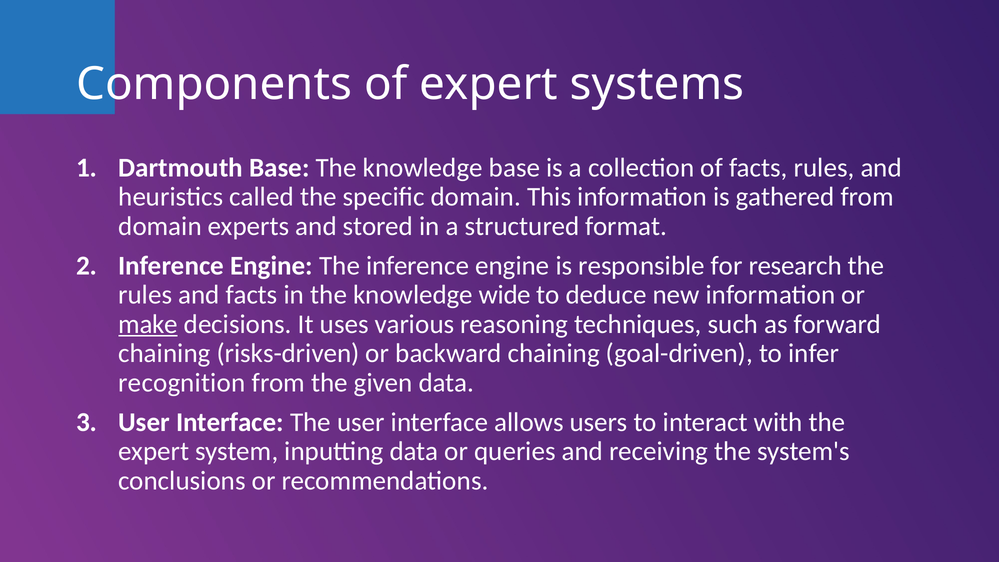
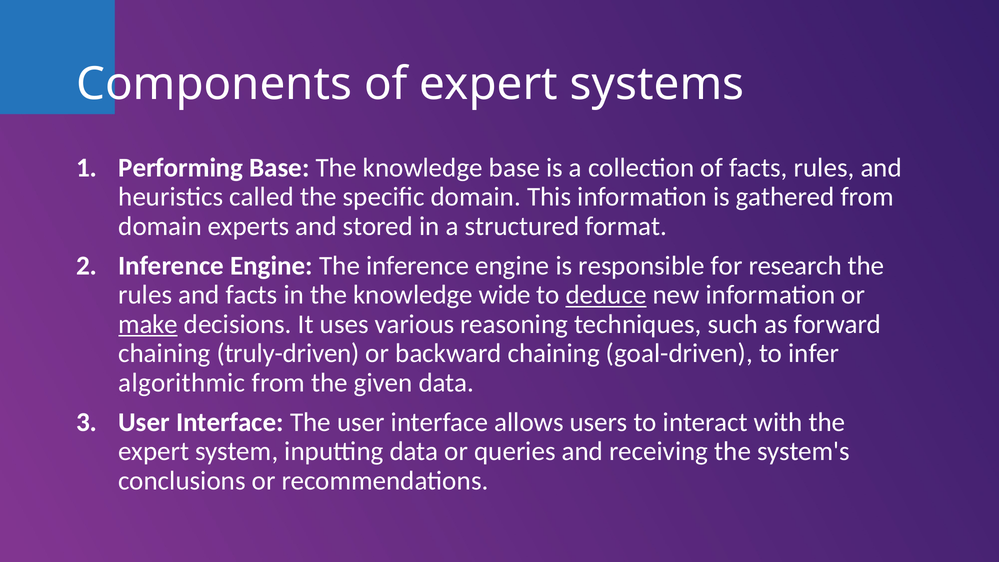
Dartmouth: Dartmouth -> Performing
deduce underline: none -> present
risks-driven: risks-driven -> truly-driven
recognition: recognition -> algorithmic
